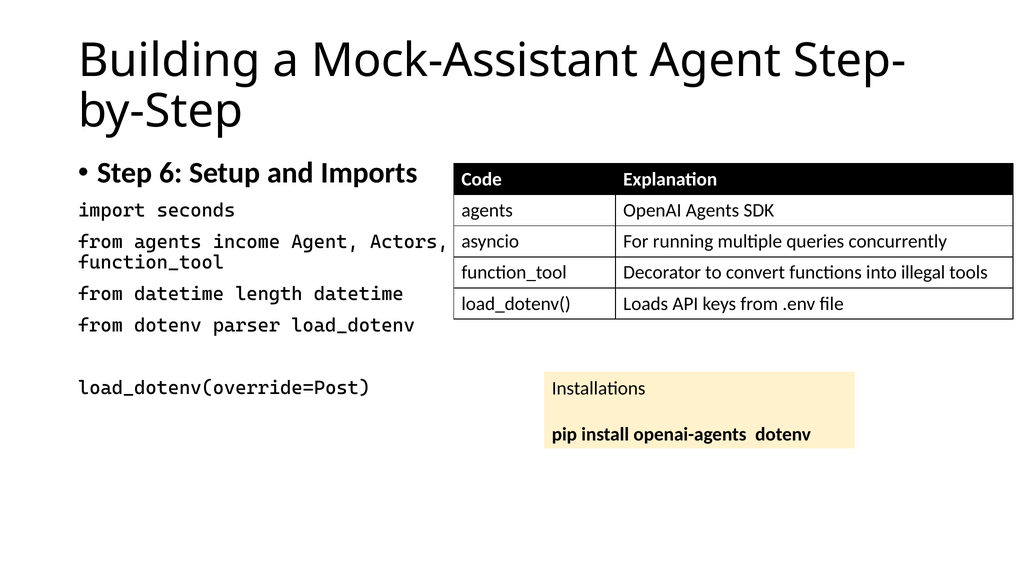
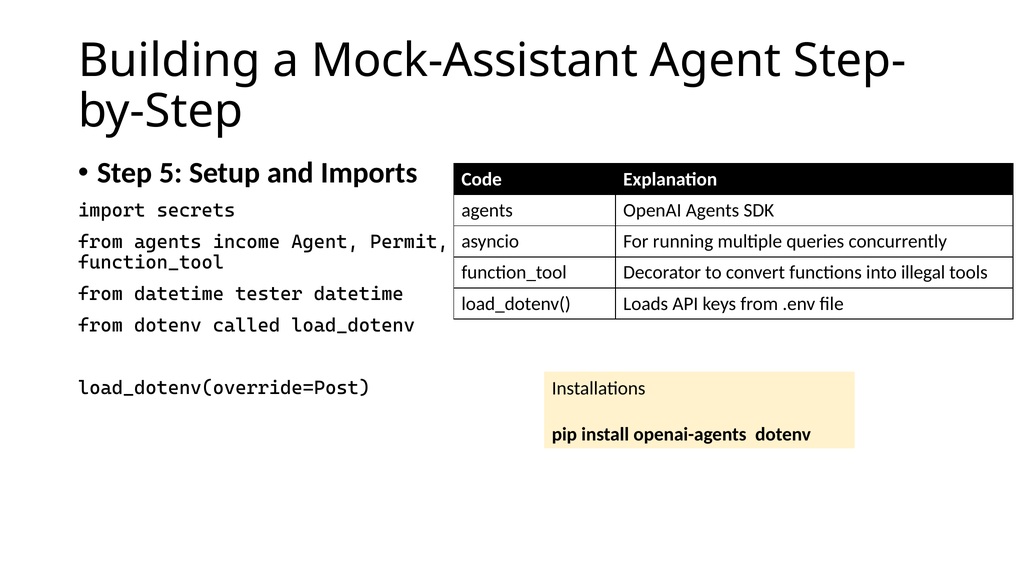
6: 6 -> 5
seconds: seconds -> secrets
Actors: Actors -> Permit
length: length -> tester
parser: parser -> called
